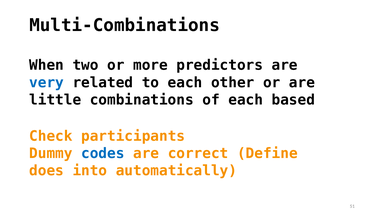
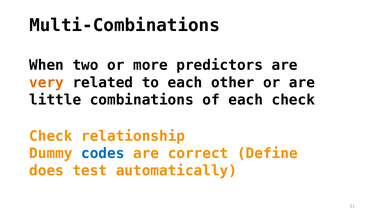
very colour: blue -> orange
each based: based -> check
participants: participants -> relationship
into: into -> test
